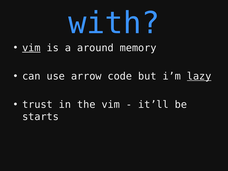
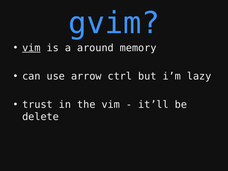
with: with -> gvim
code: code -> ctrl
lazy underline: present -> none
starts: starts -> delete
